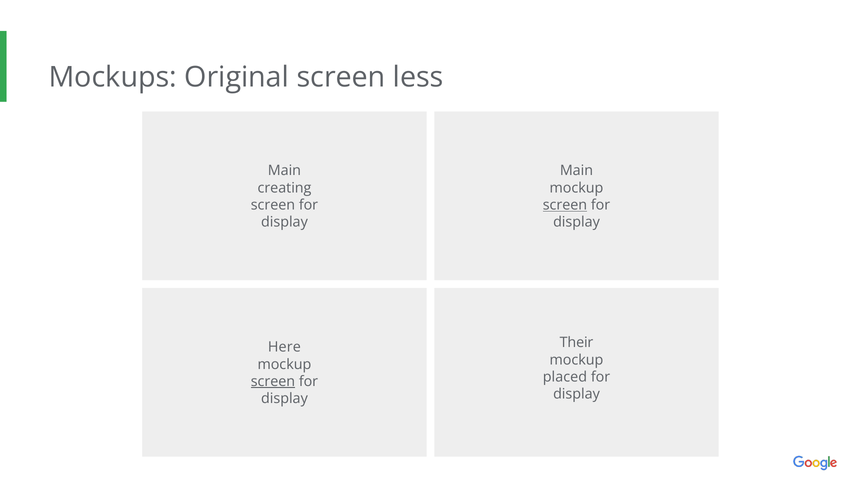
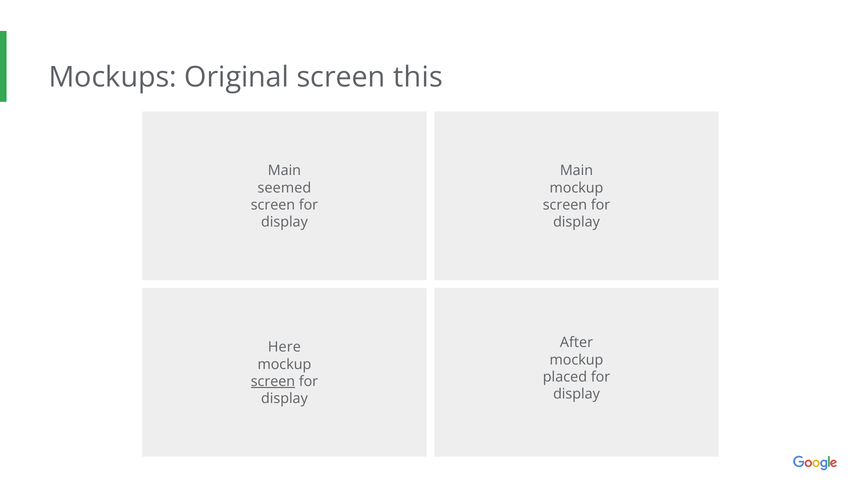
less: less -> this
creating: creating -> seemed
screen at (565, 205) underline: present -> none
Their: Their -> After
